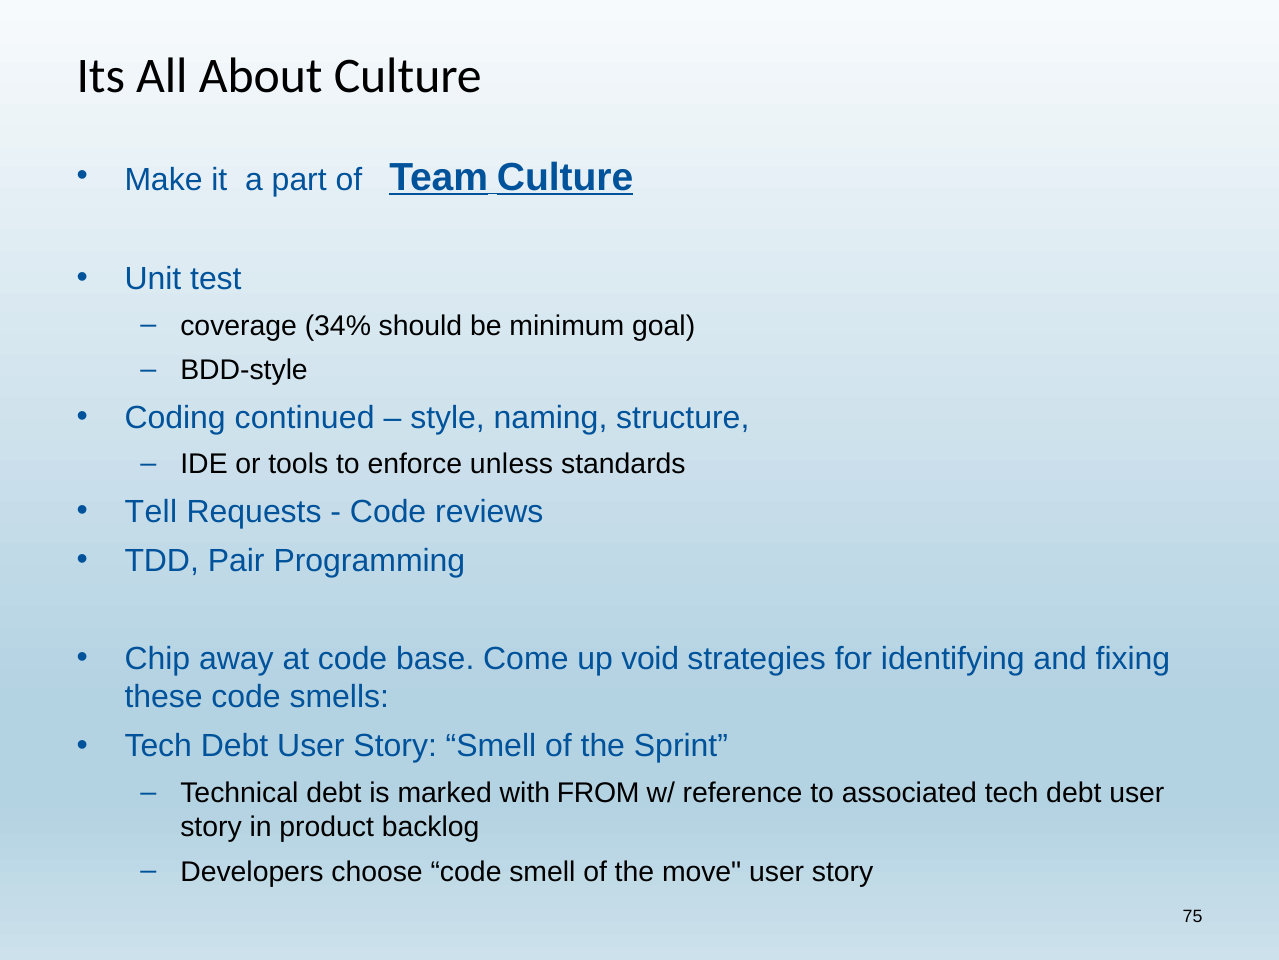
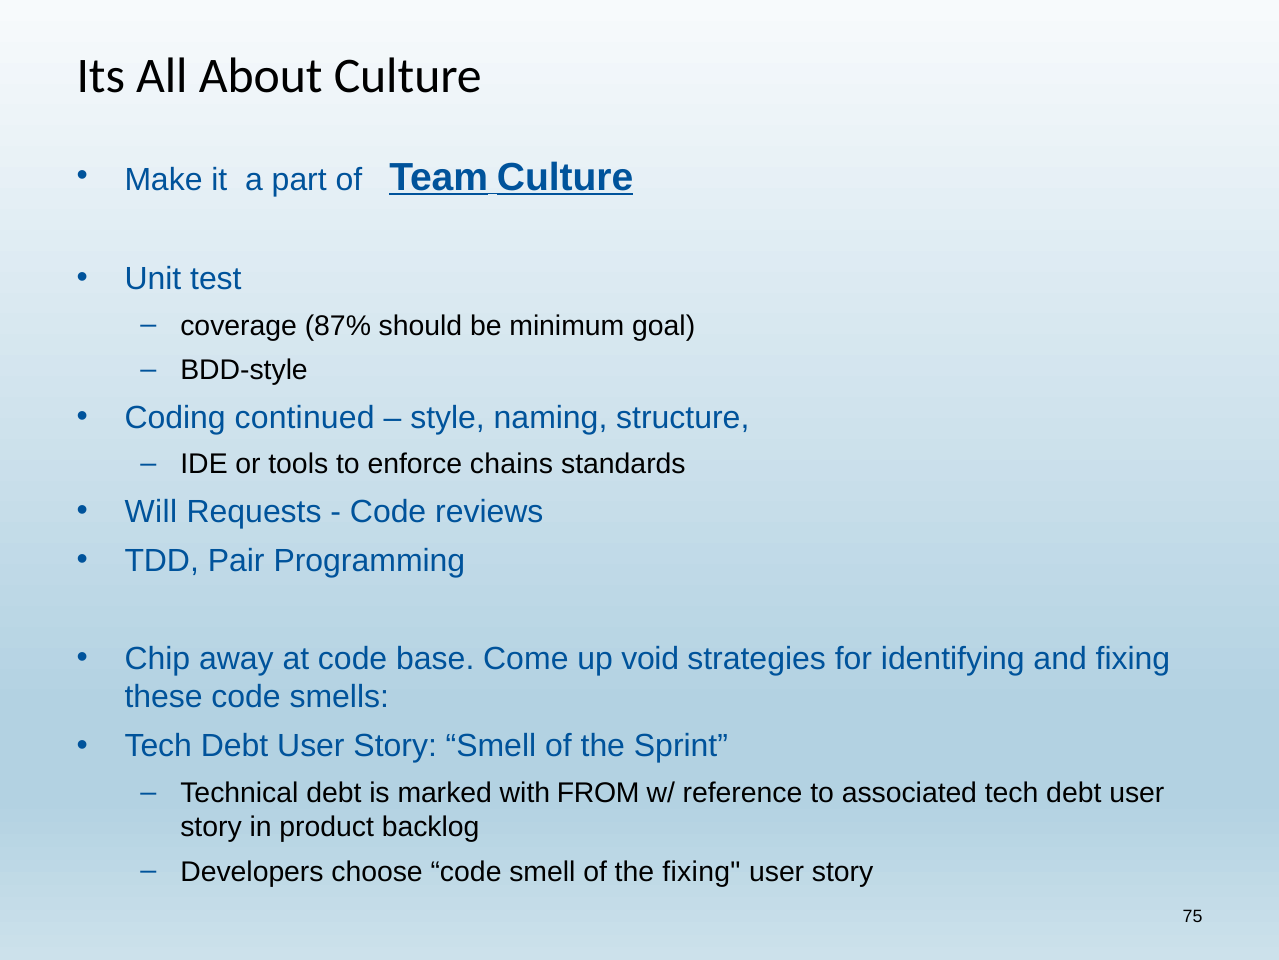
34%: 34% -> 87%
unless: unless -> chains
Tell: Tell -> Will
the move: move -> fixing
